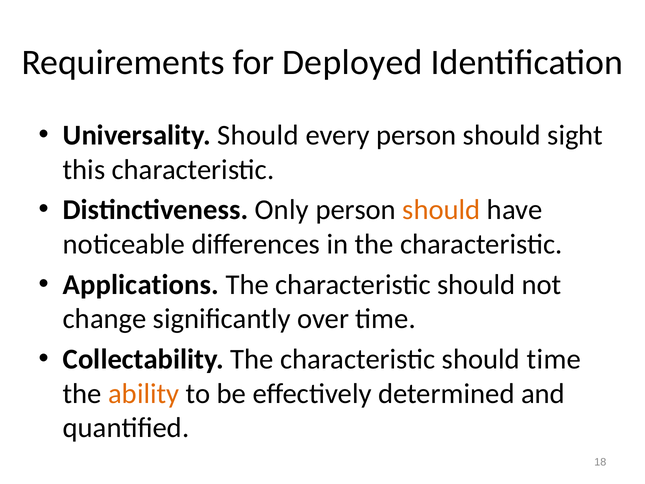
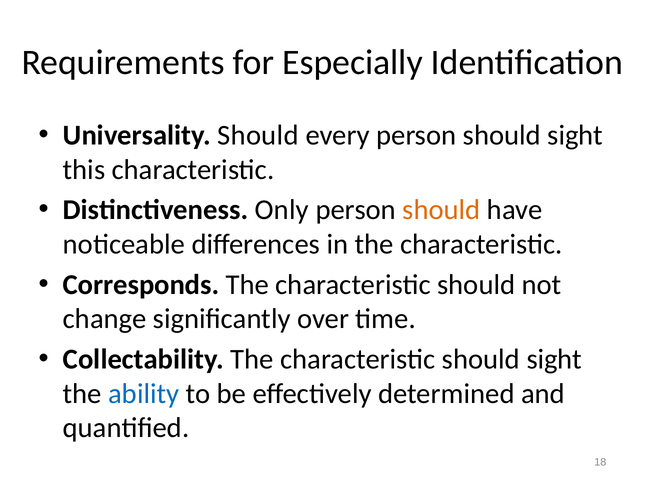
Deployed: Deployed -> Especially
Applications: Applications -> Corresponds
characteristic should time: time -> sight
ability colour: orange -> blue
